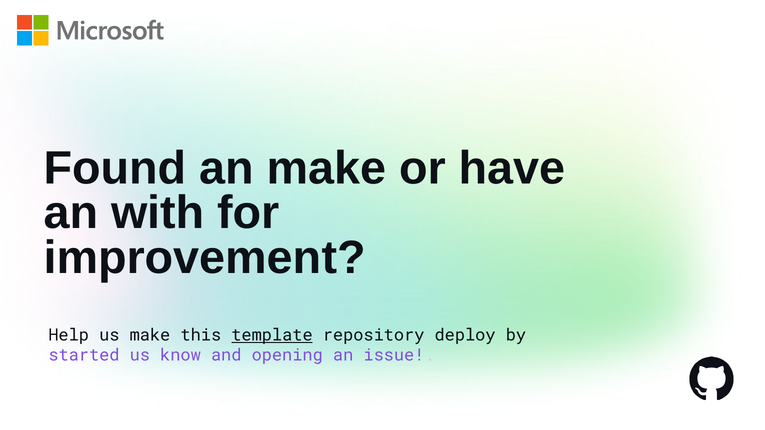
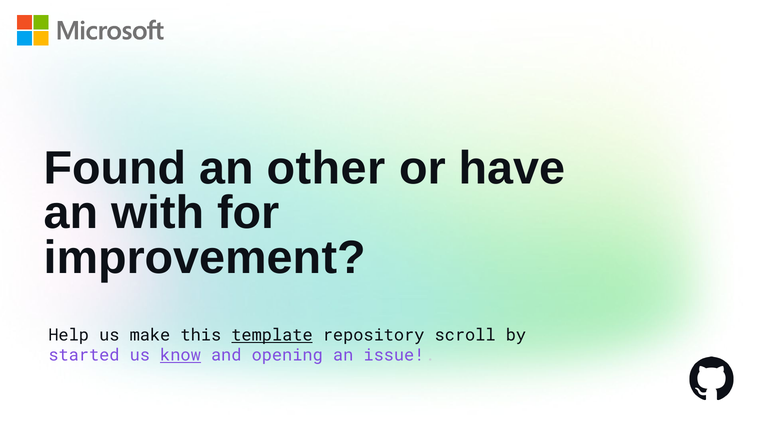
an make: make -> other
deploy: deploy -> scroll
know underline: none -> present
